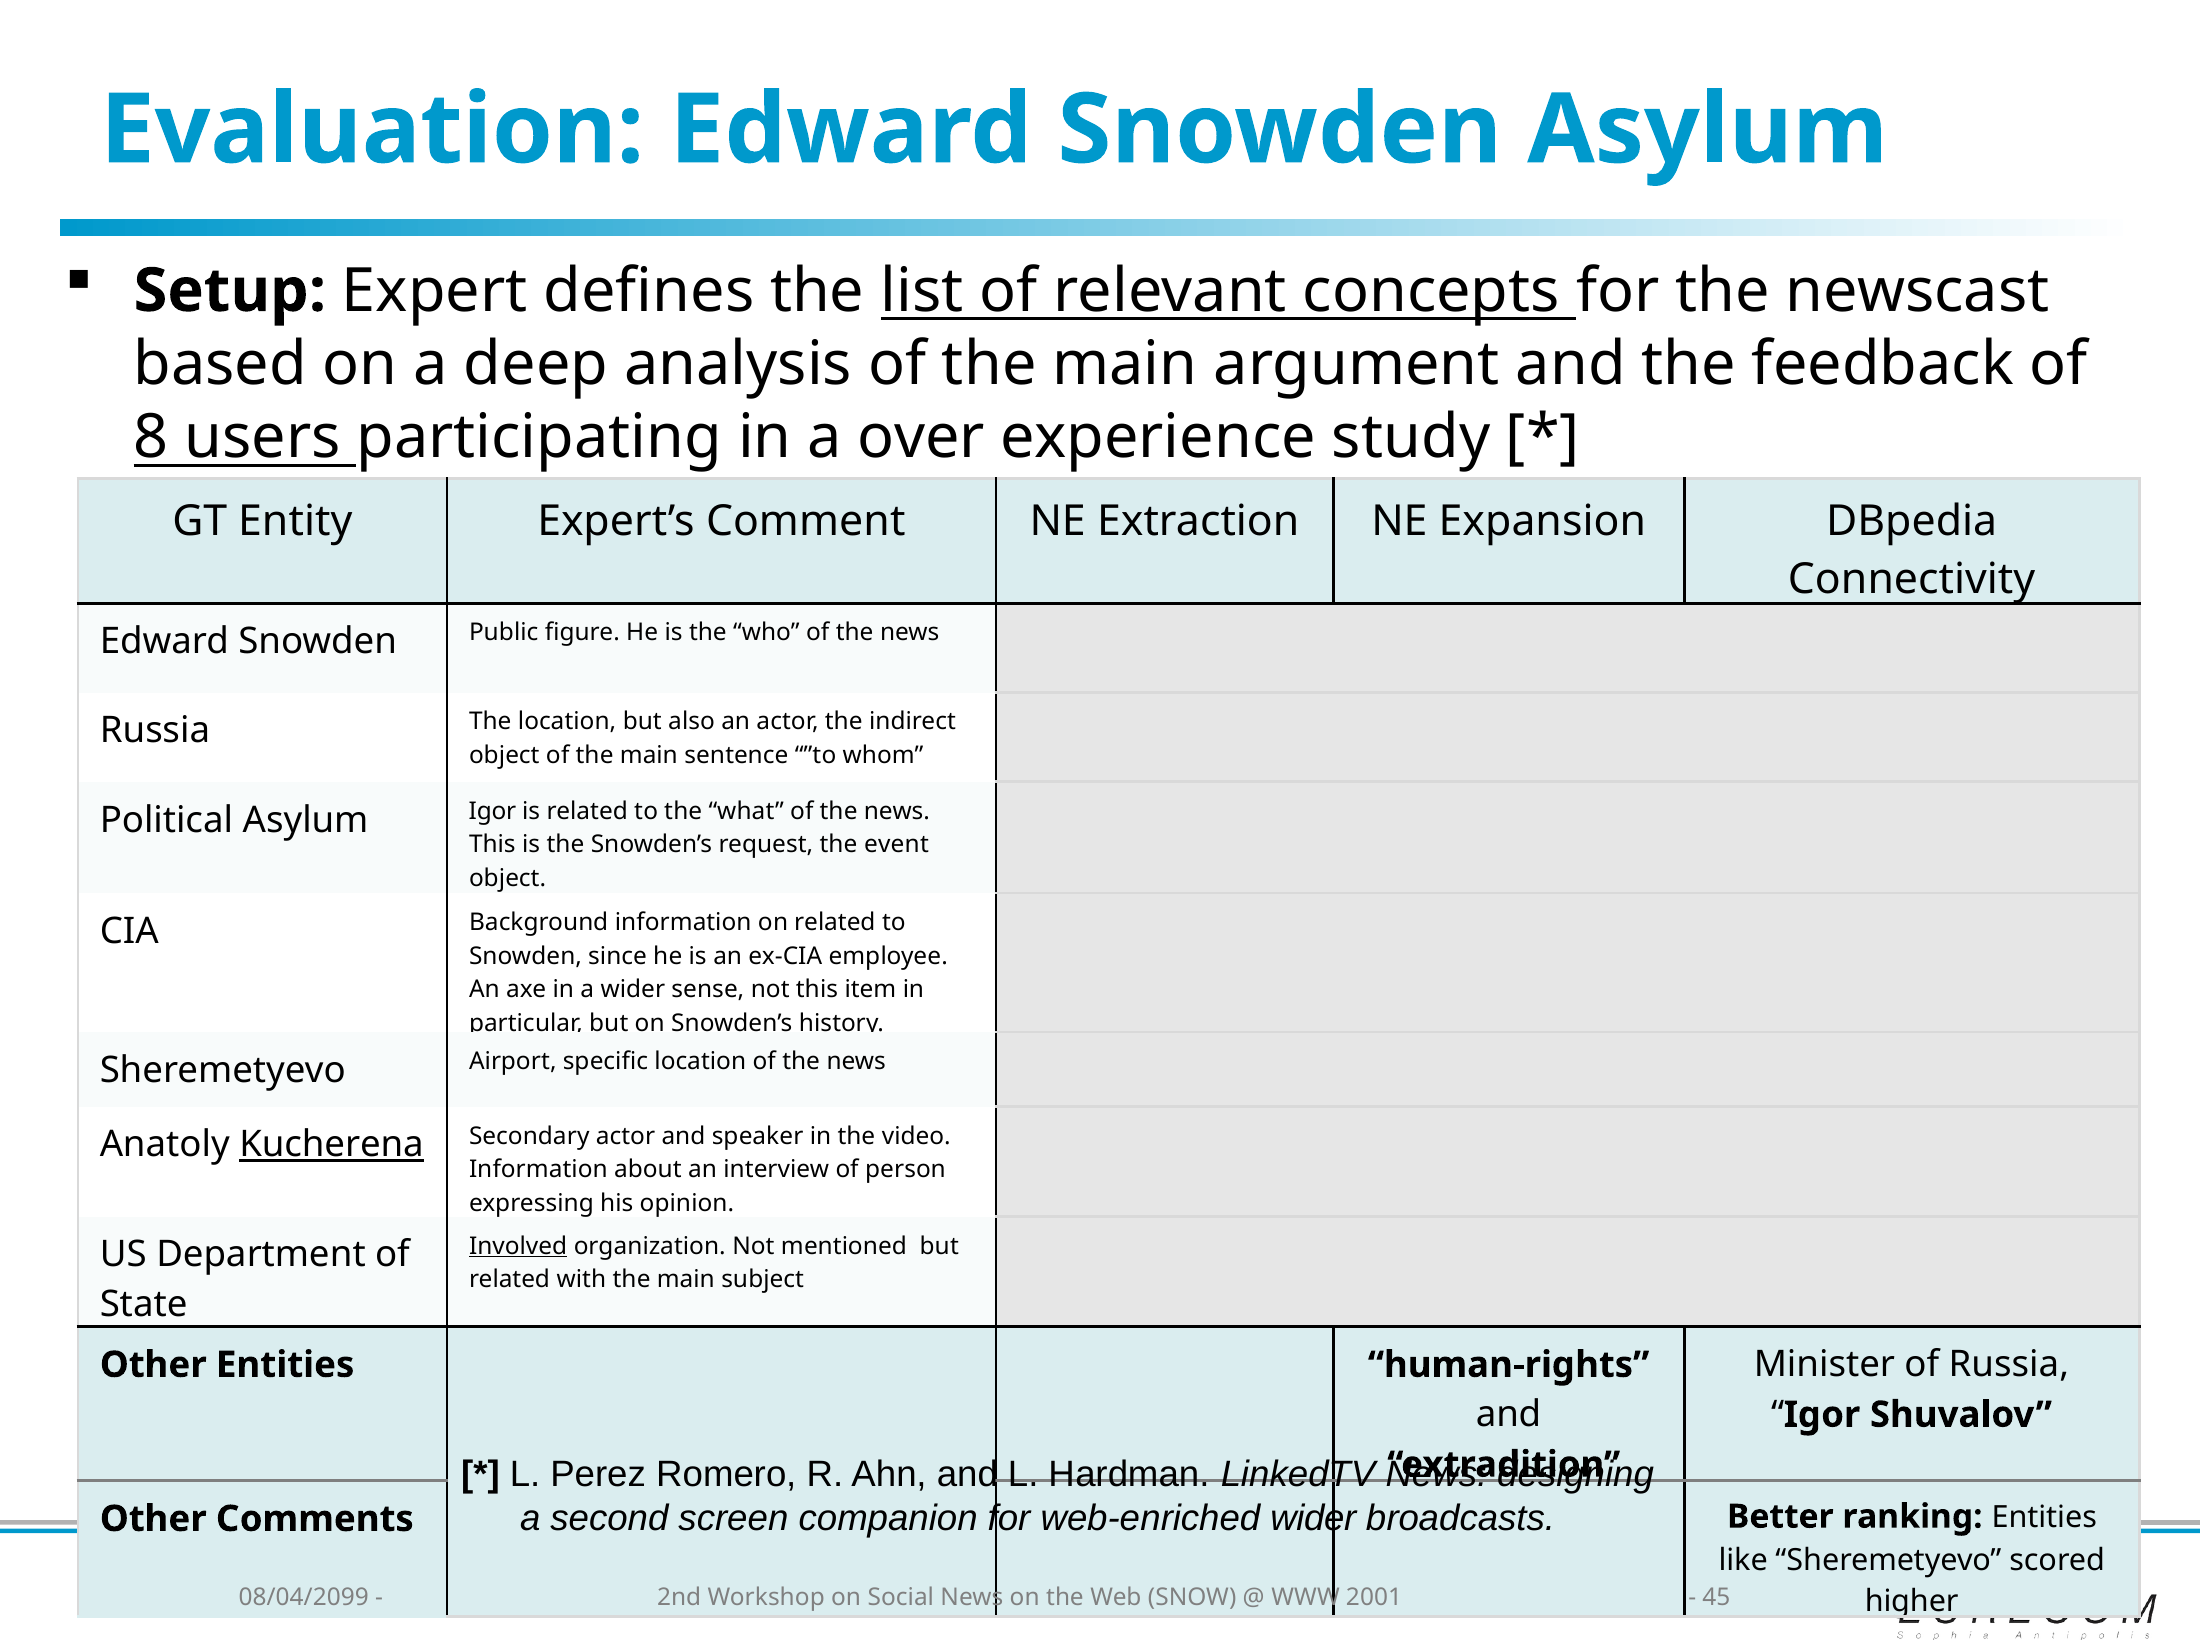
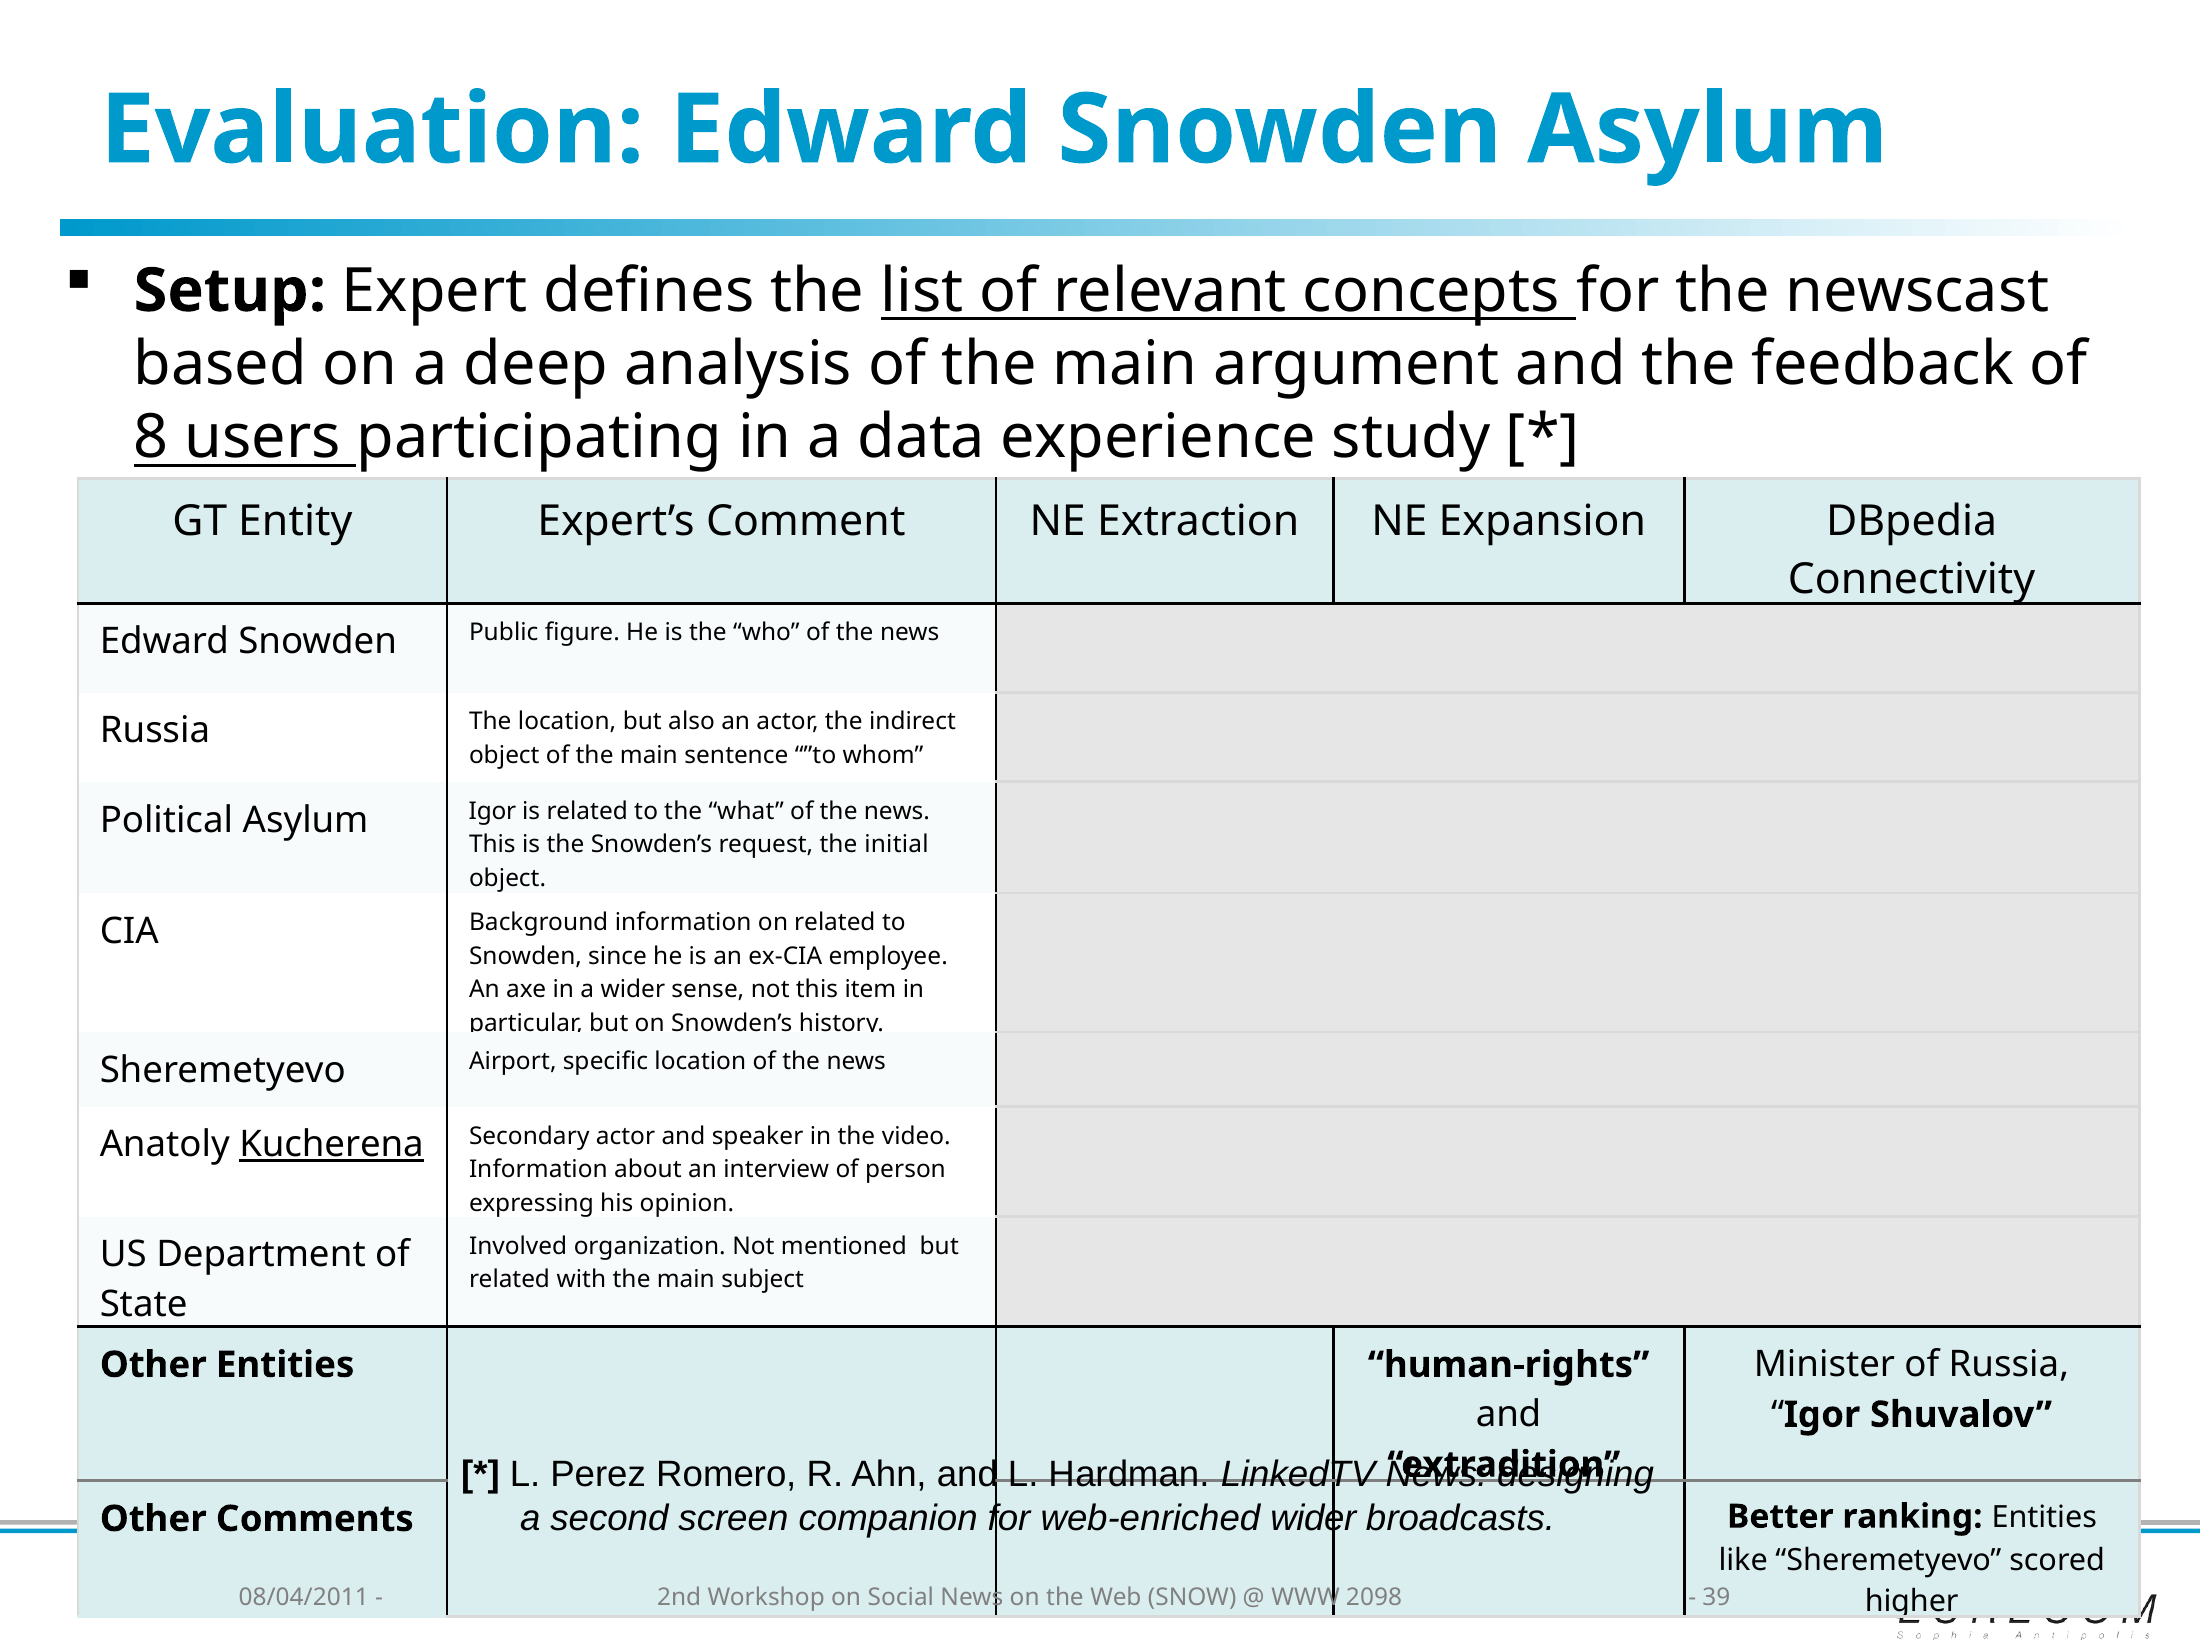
over: over -> data
event: event -> initial
Involved underline: present -> none
08/04/2099: 08/04/2099 -> 08/04/2011
2001: 2001 -> 2098
45: 45 -> 39
